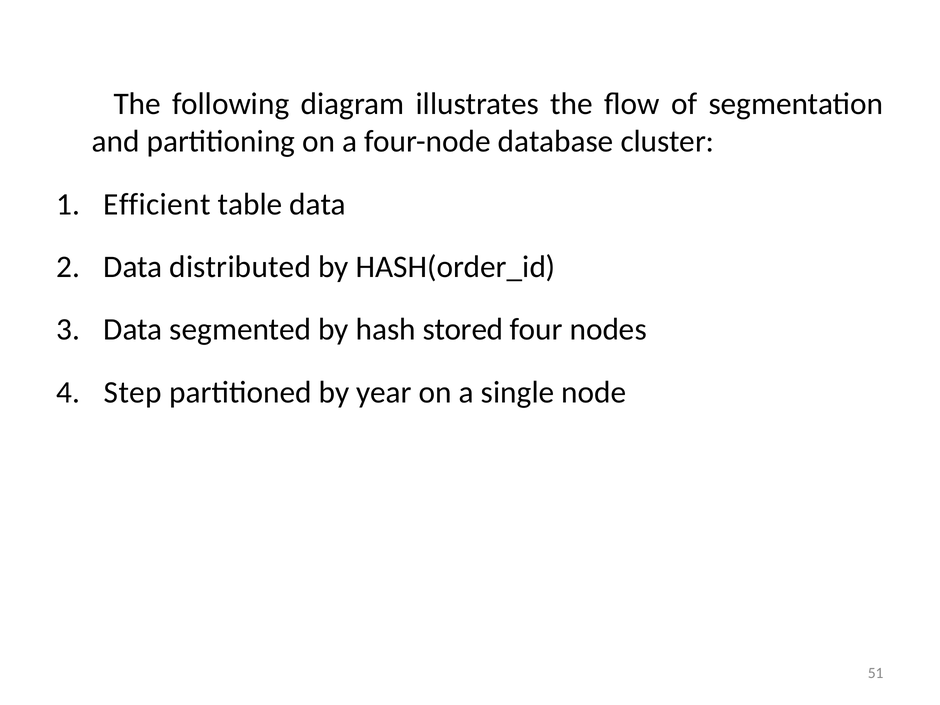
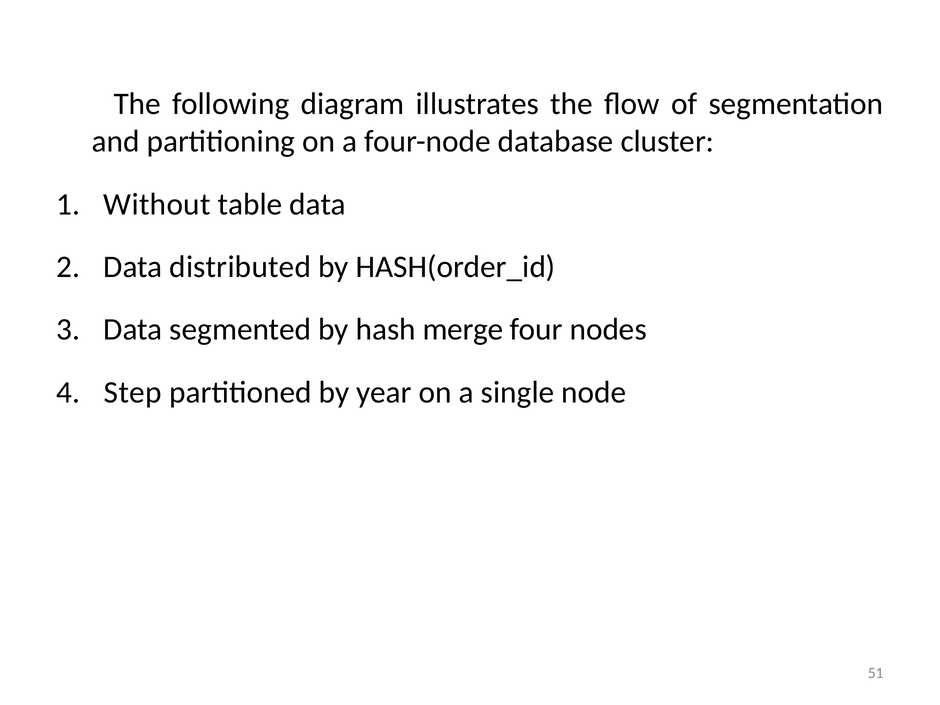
Efficient: Efficient -> Without
stored: stored -> merge
